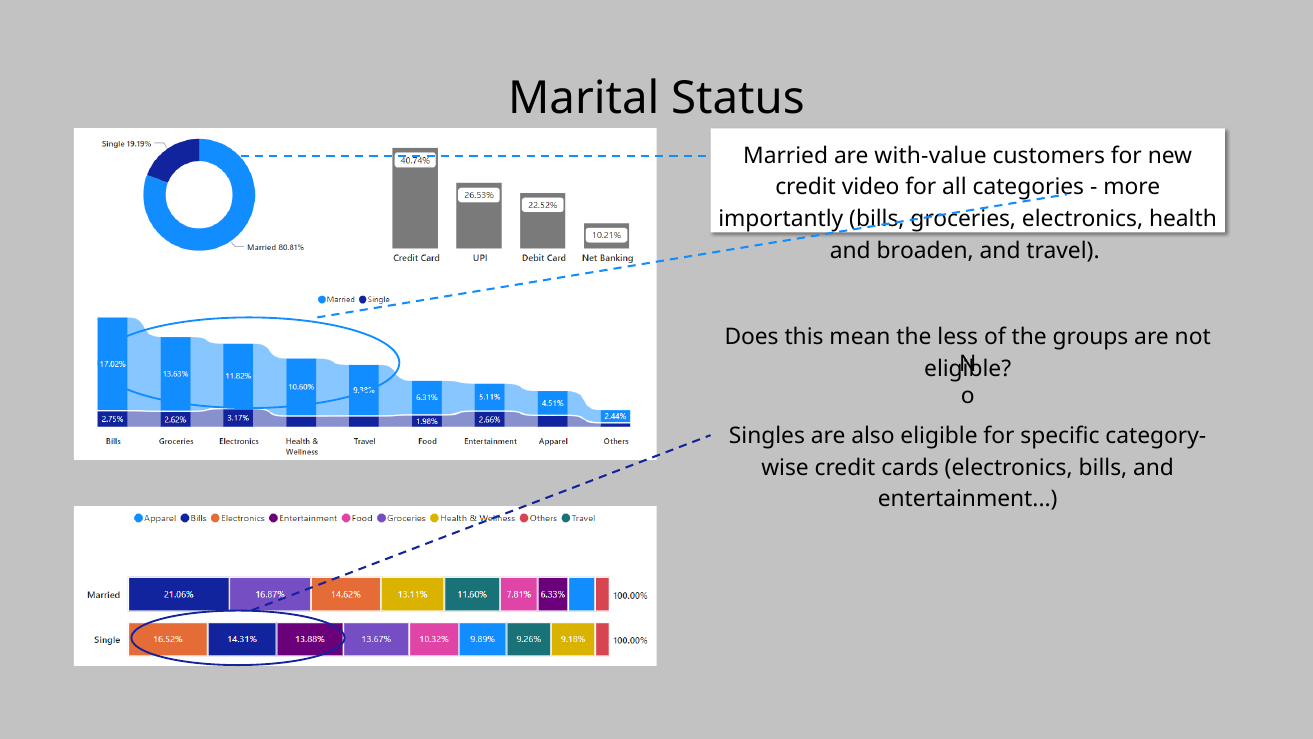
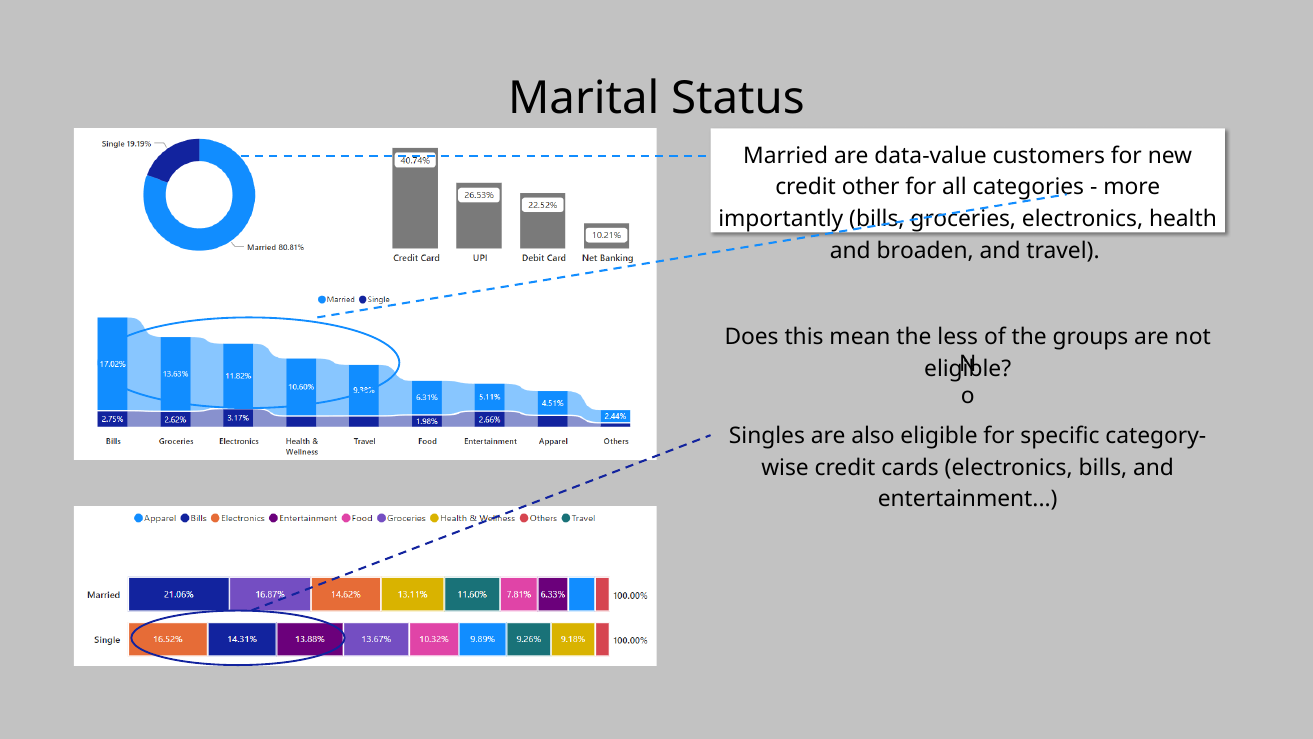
with-value: with-value -> data-value
video: video -> other
